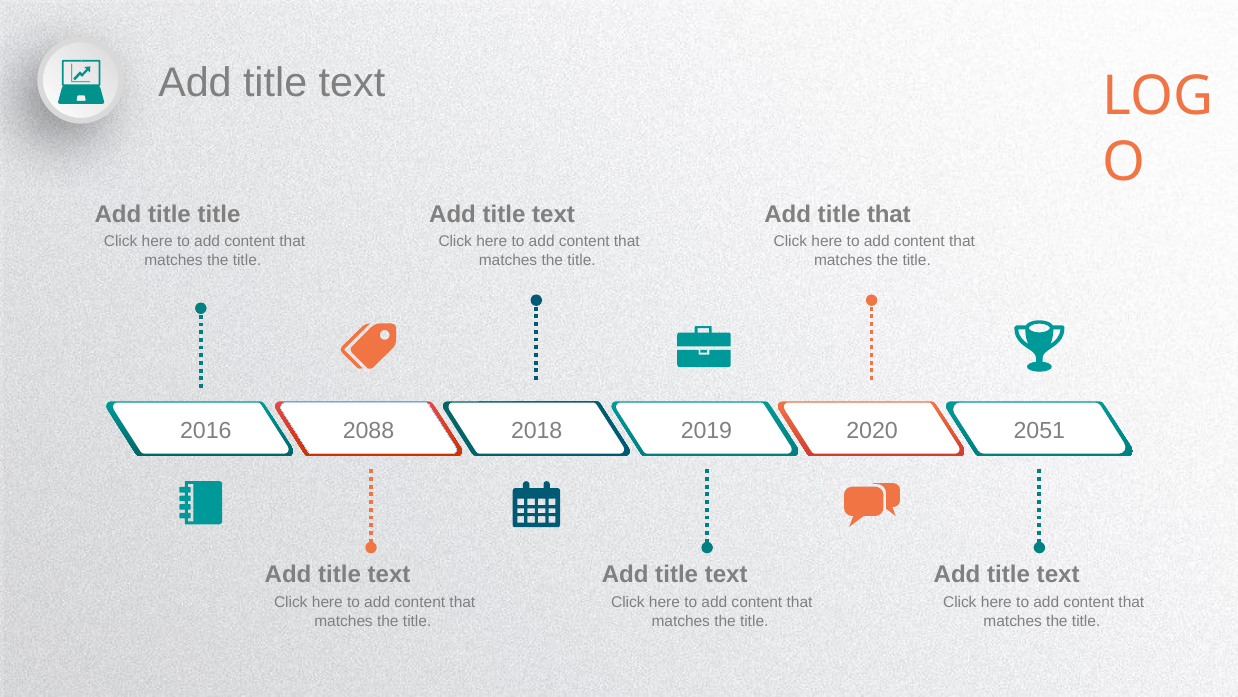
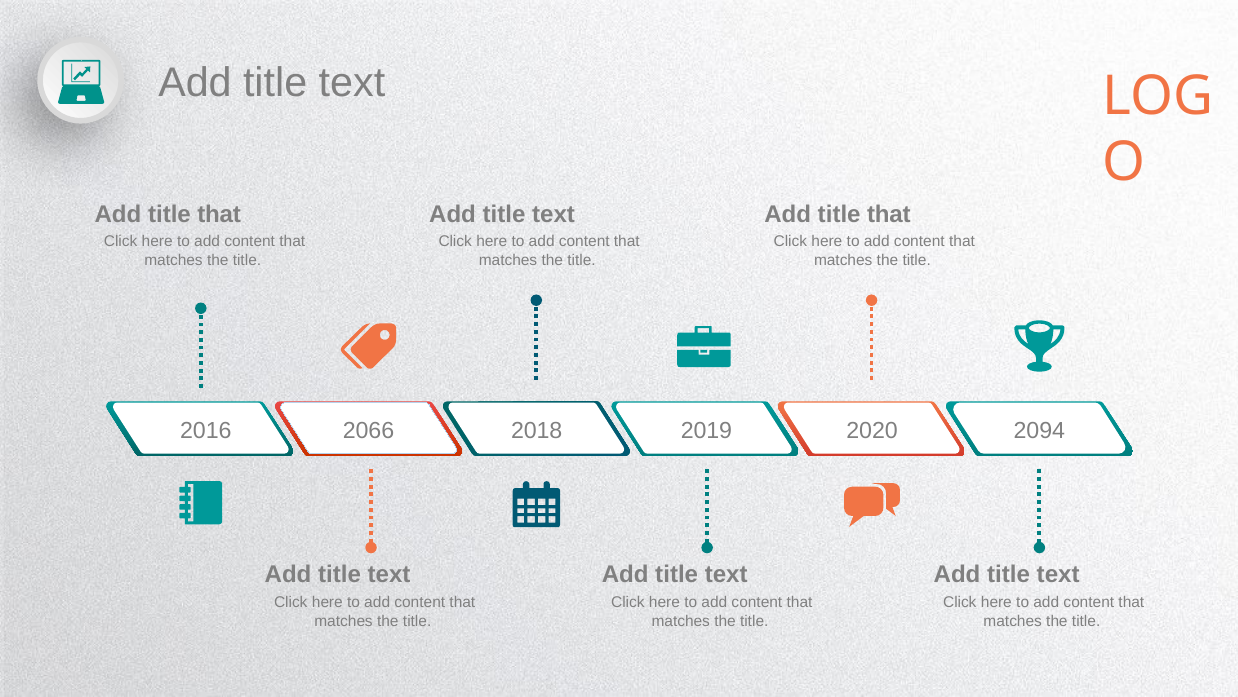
title at (219, 214): title -> that
2088: 2088 -> 2066
2051: 2051 -> 2094
